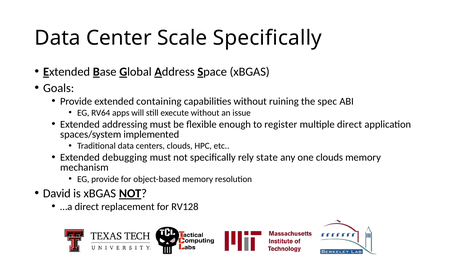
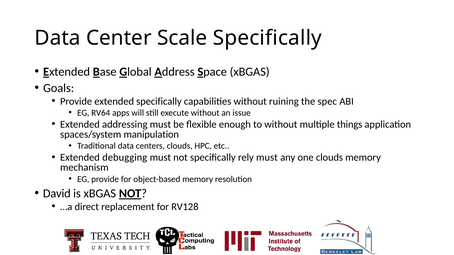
extended containing: containing -> specifically
to register: register -> without
multiple direct: direct -> things
implemented: implemented -> manipulation
rely state: state -> must
